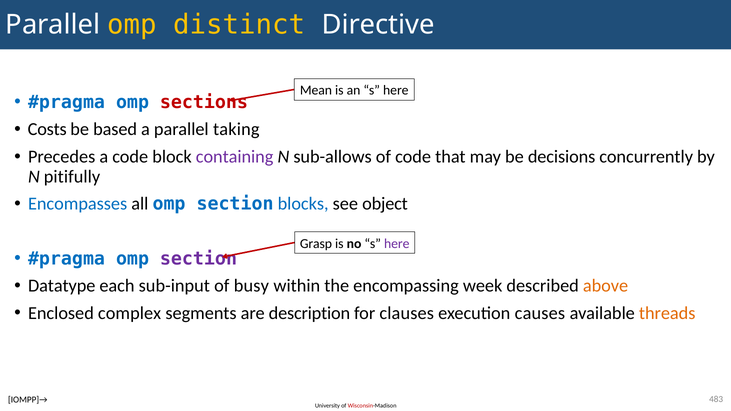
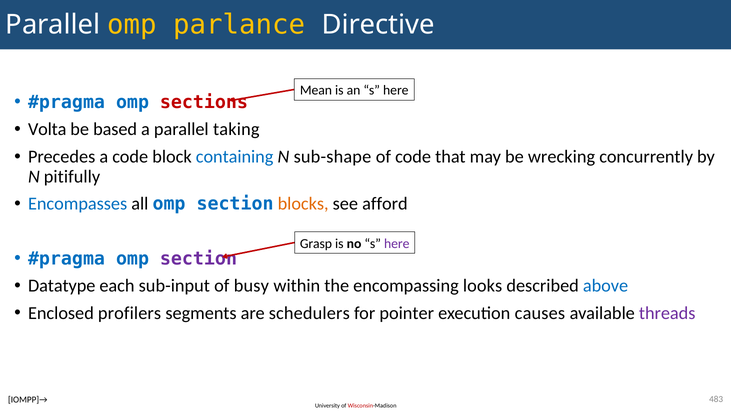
distinct: distinct -> parlance
Costs: Costs -> Volta
containing colour: purple -> blue
sub-allows: sub-allows -> sub-shape
decisions: decisions -> wrecking
blocks colour: blue -> orange
object: object -> afford
week: week -> looks
above colour: orange -> blue
complex: complex -> profilers
description: description -> schedulers
clauses: clauses -> pointer
threads colour: orange -> purple
